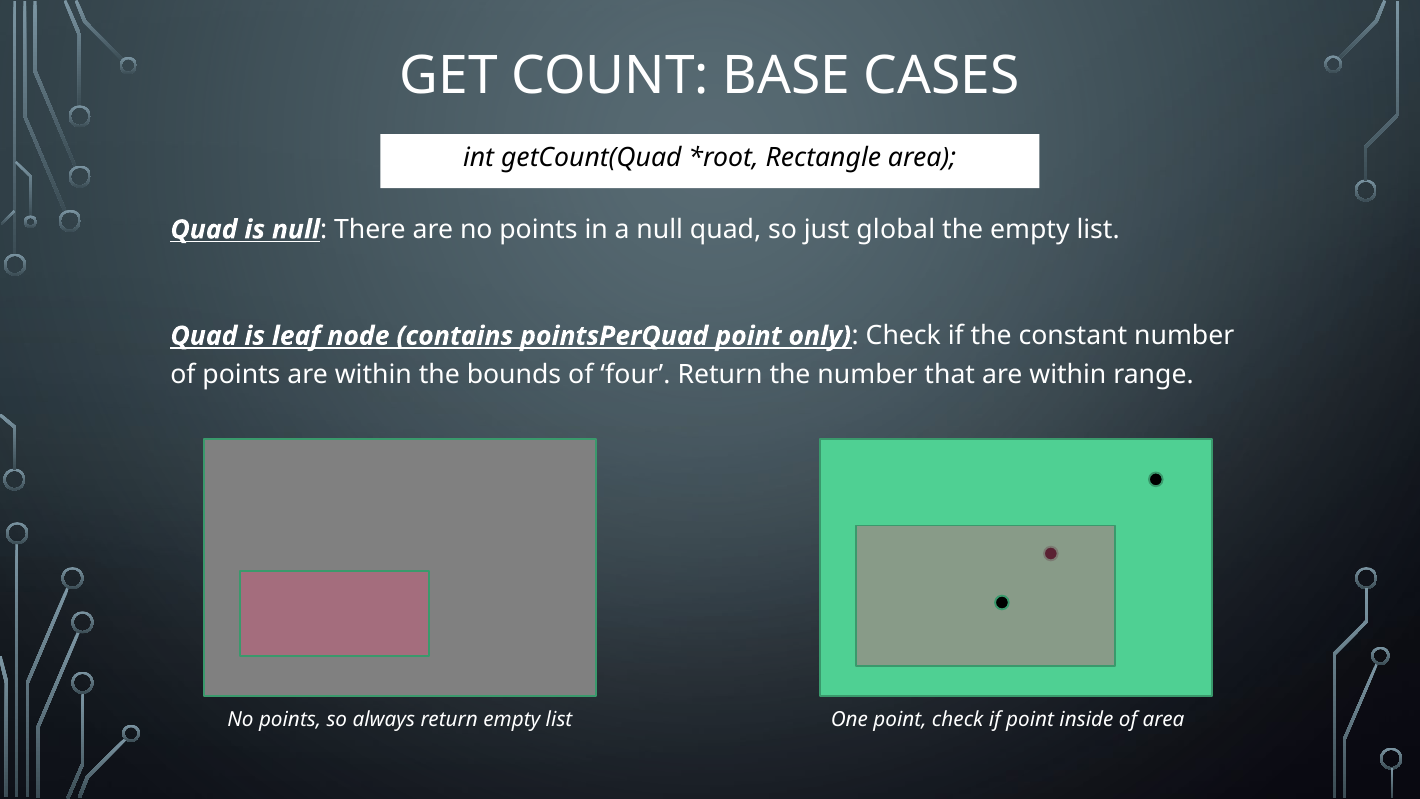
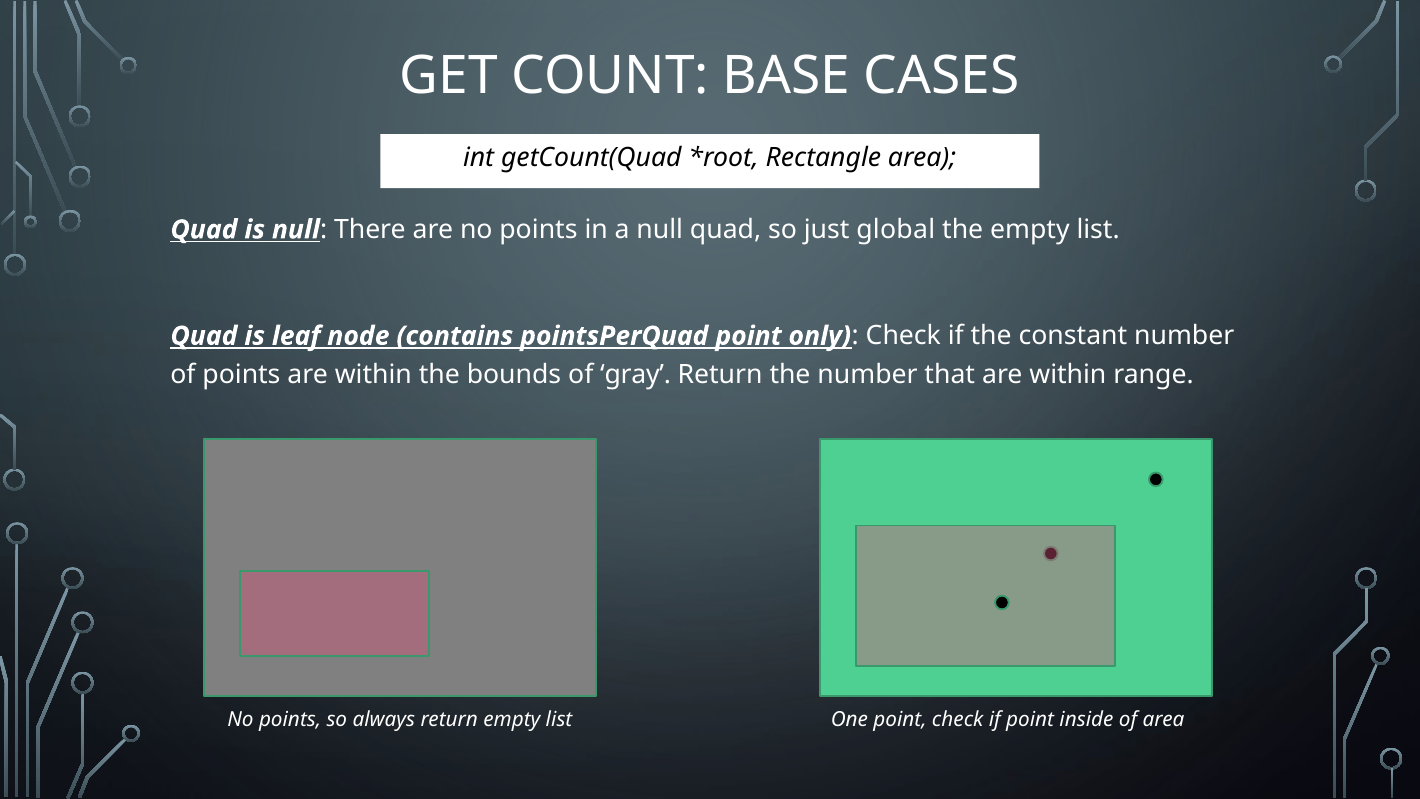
four: four -> gray
